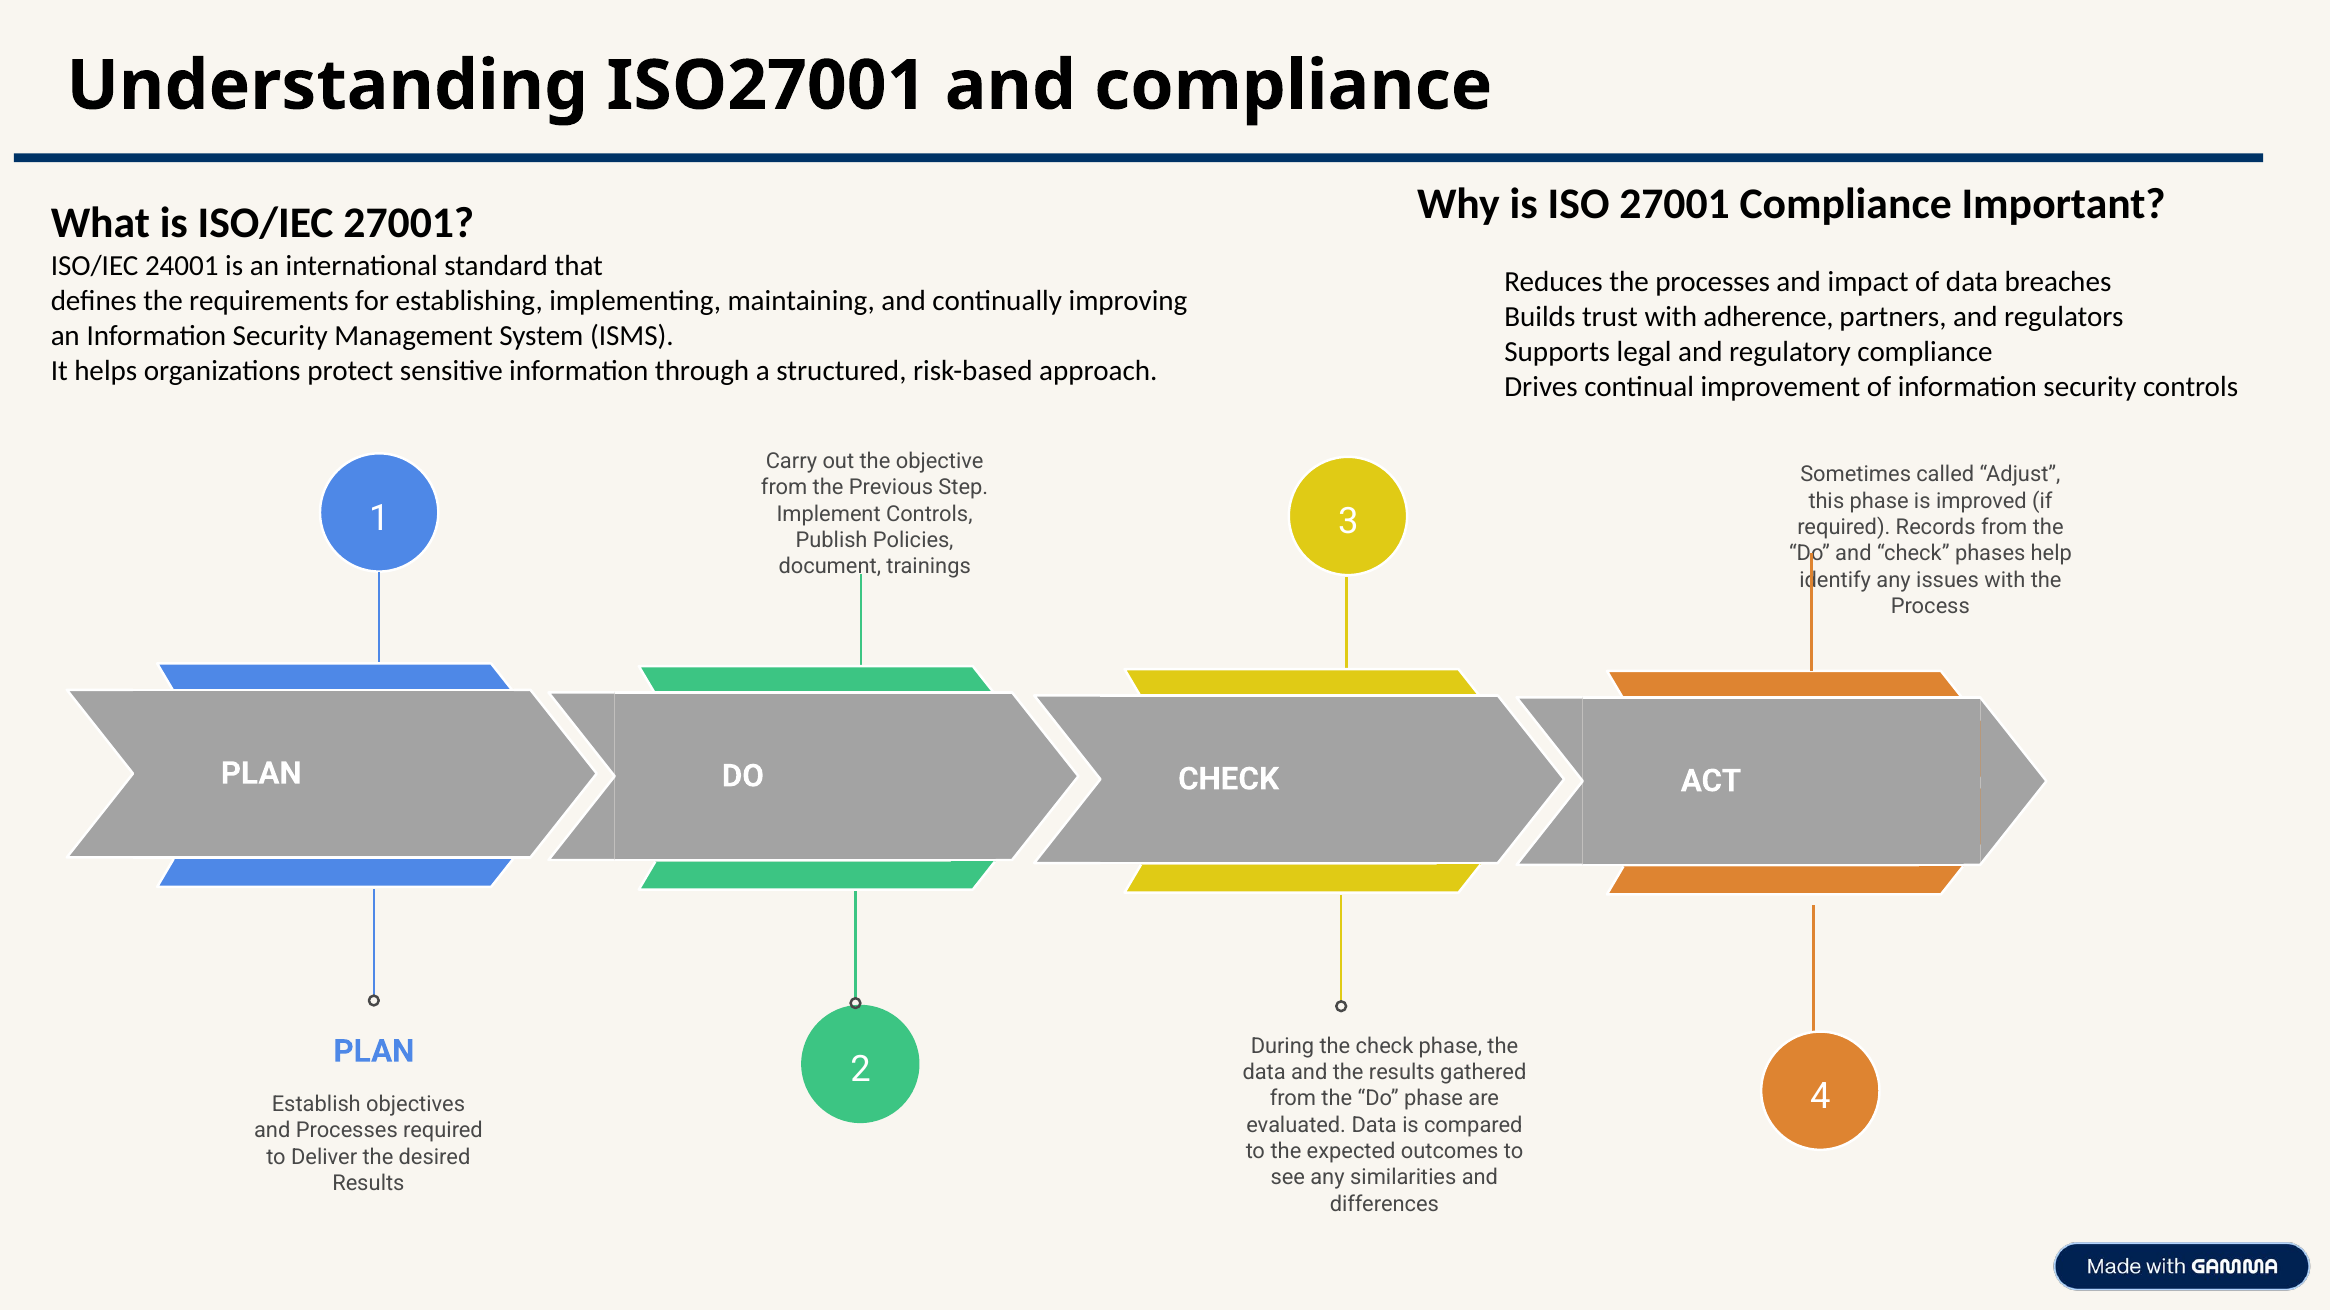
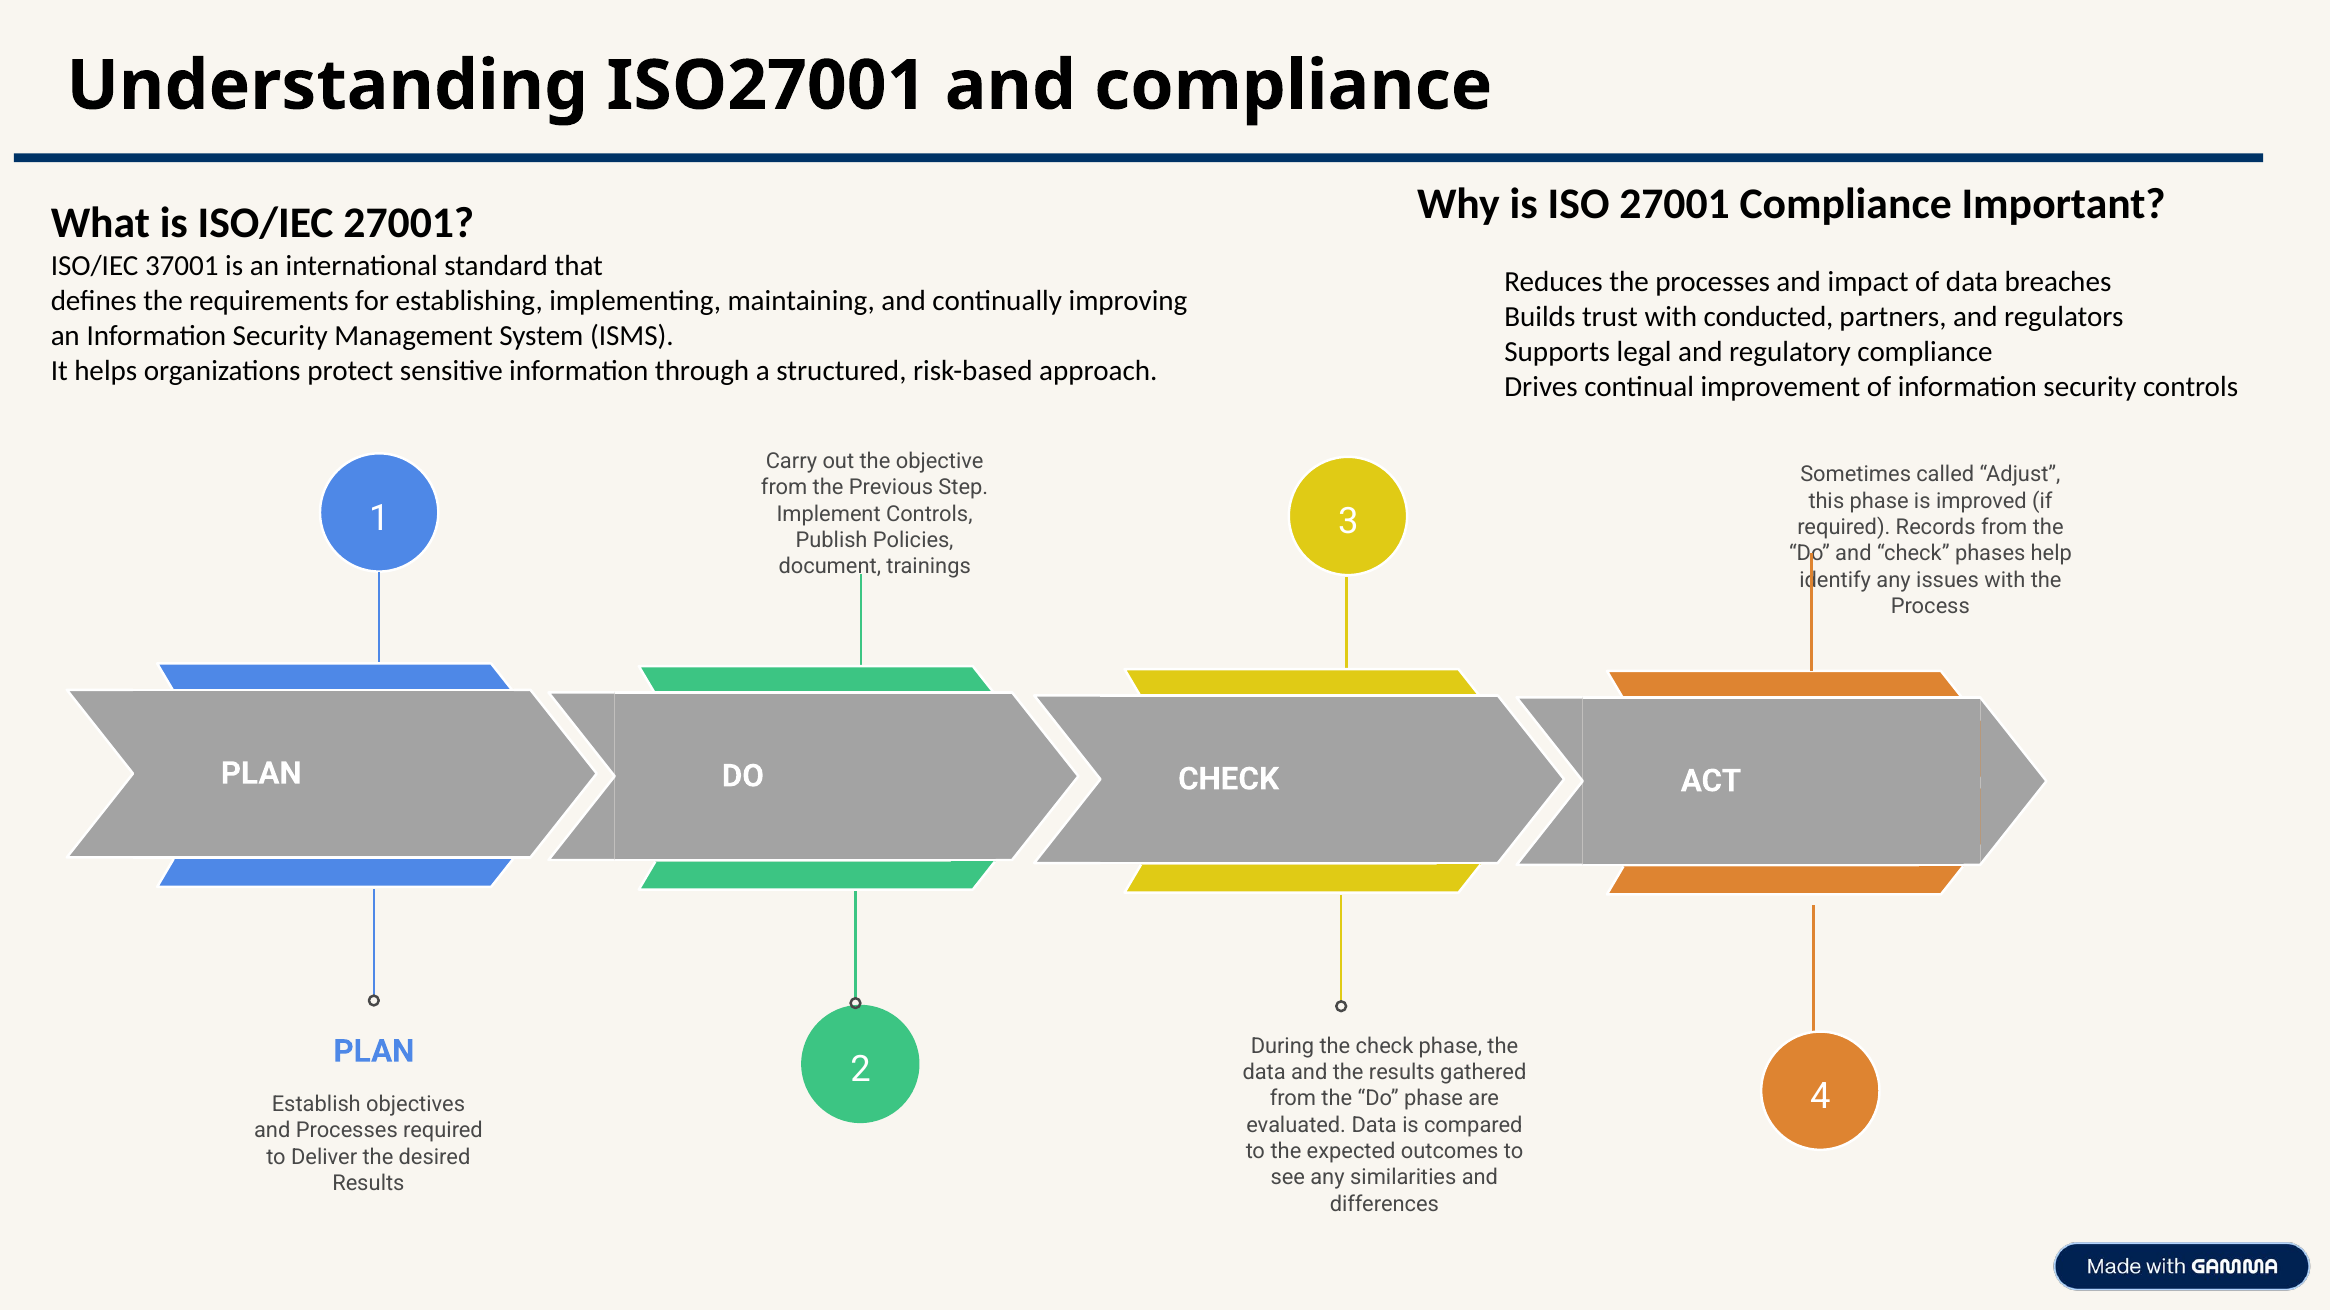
24001: 24001 -> 37001
adherence: adherence -> conducted
